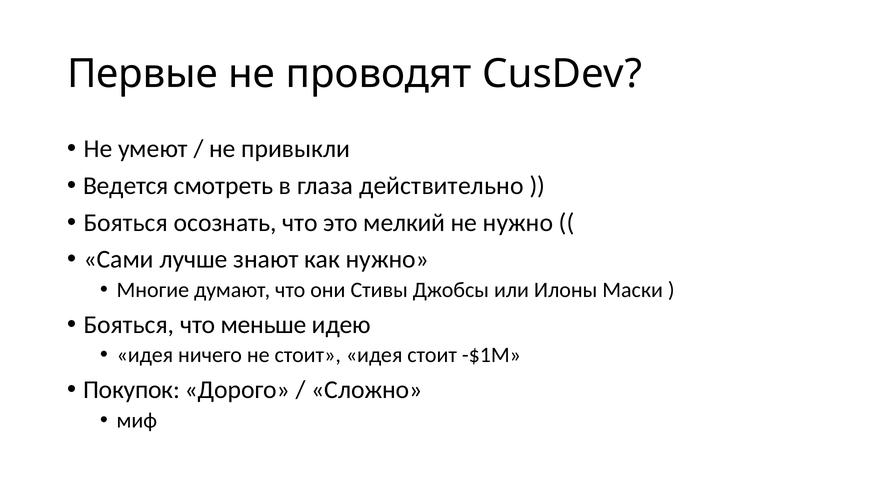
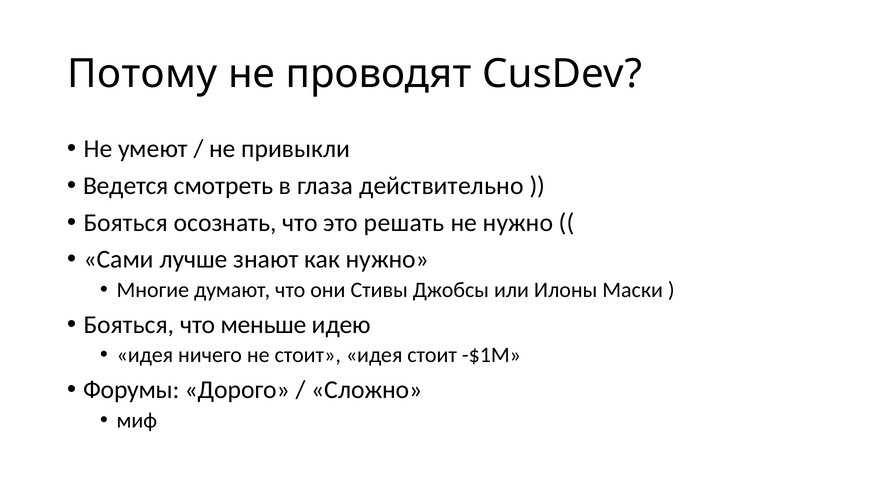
Первые: Первые -> Потому
мелкий: мелкий -> решать
Покупок: Покупок -> Форумы
